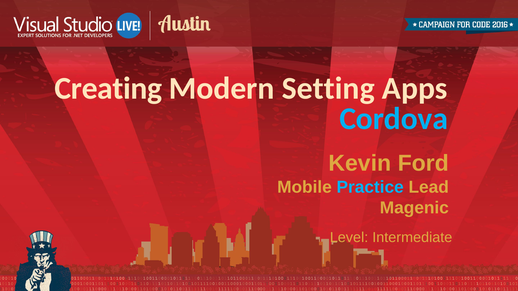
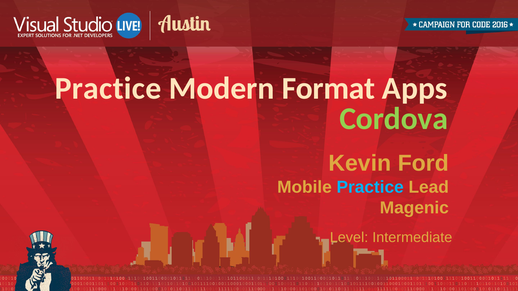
Creating at (108, 89): Creating -> Practice
Setting: Setting -> Format
Cordova colour: light blue -> light green
